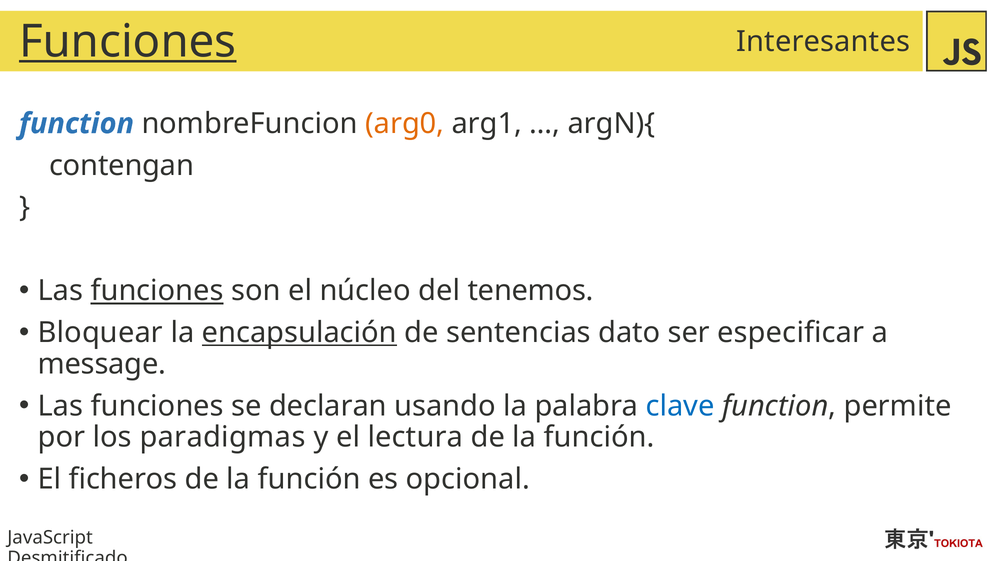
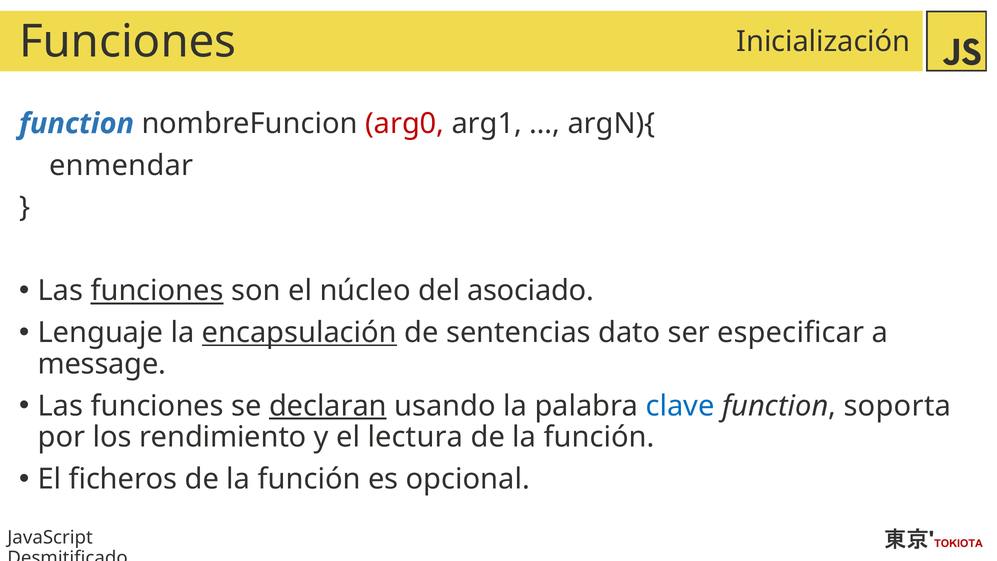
Funciones at (128, 42) underline: present -> none
Interesantes: Interesantes -> Inicialización
arg0 colour: orange -> red
contengan: contengan -> enmendar
tenemos: tenemos -> asociado
Bloquear: Bloquear -> Lenguaje
declaran underline: none -> present
permite: permite -> soporta
paradigmas: paradigmas -> rendimiento
